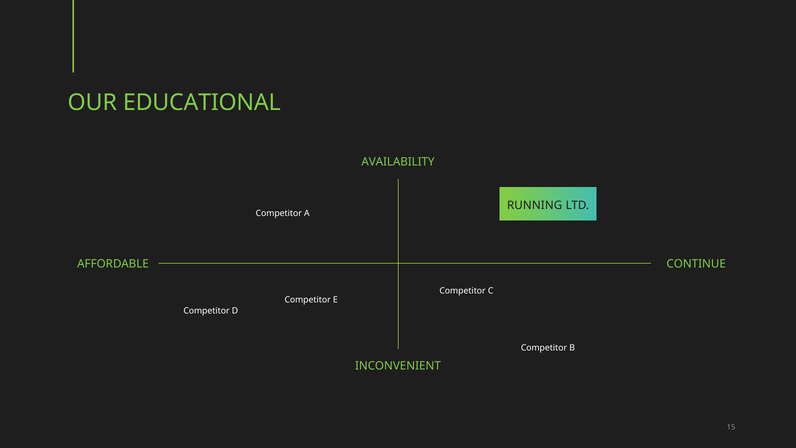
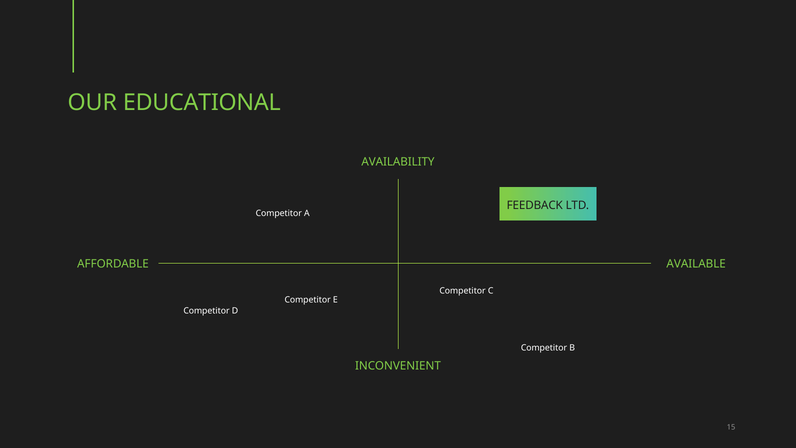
RUNNING: RUNNING -> FEEDBACK
CONTINUE: CONTINUE -> AVAILABLE
